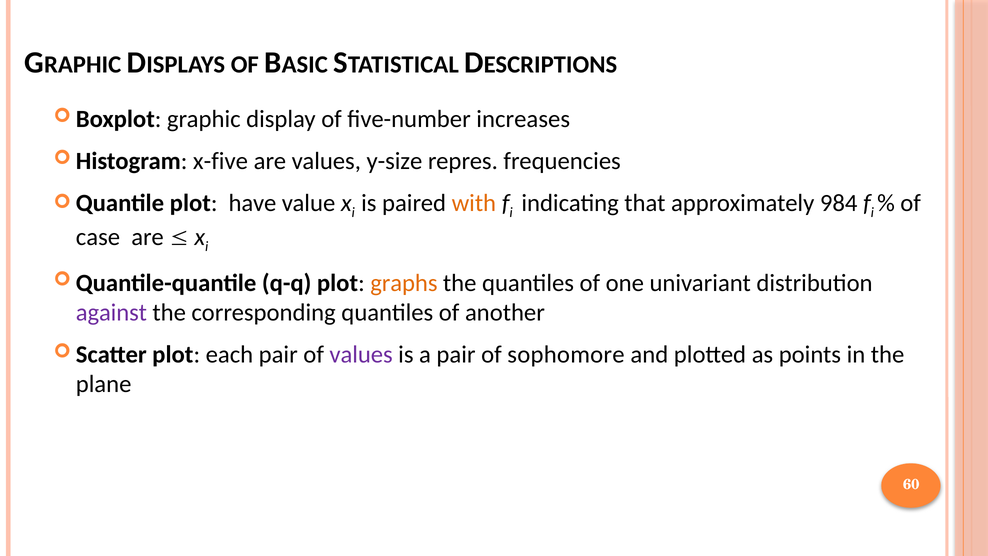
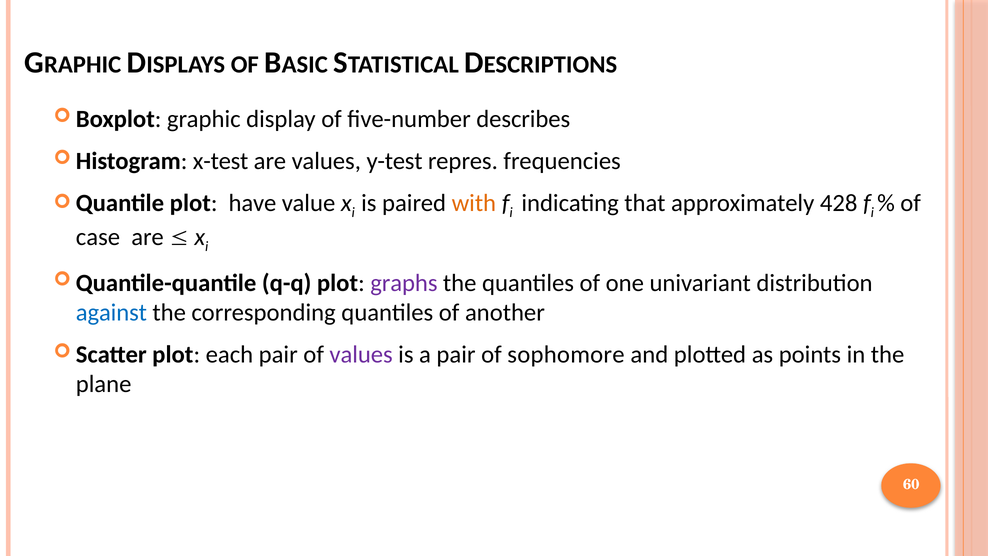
increases: increases -> describes
x-five: x-five -> x-test
y-size: y-size -> y-test
984: 984 -> 428
graphs colour: orange -> purple
against colour: purple -> blue
